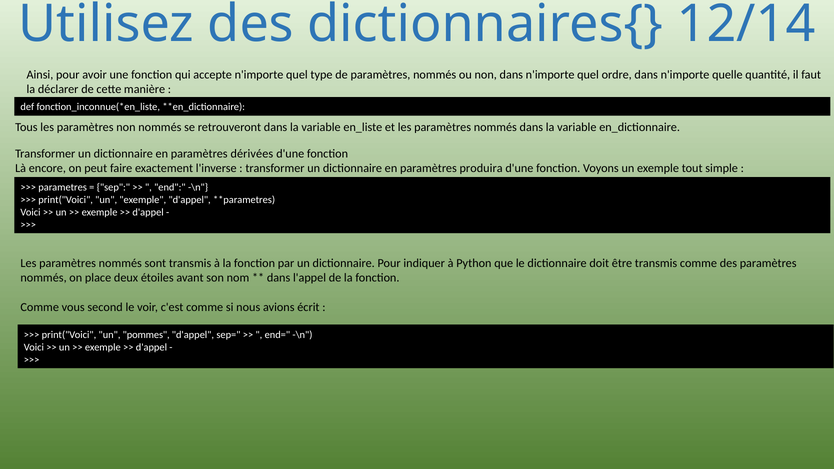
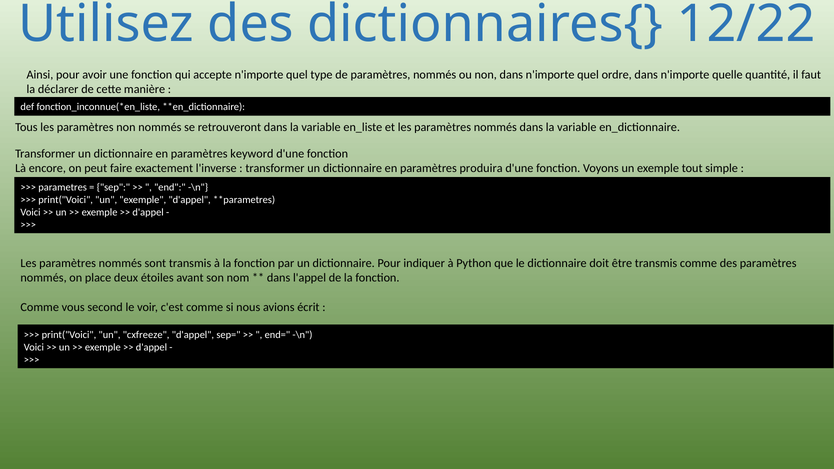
12/14: 12/14 -> 12/22
dérivées: dérivées -> keyword
pommes: pommes -> cxfreeze
